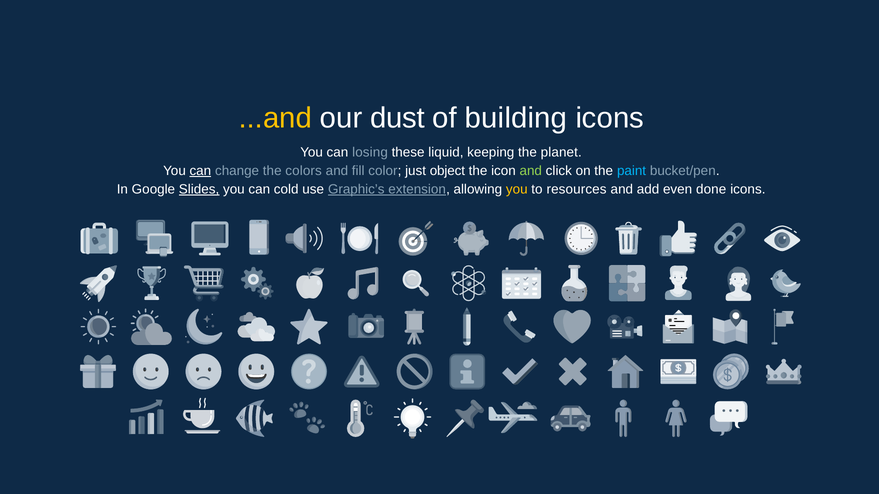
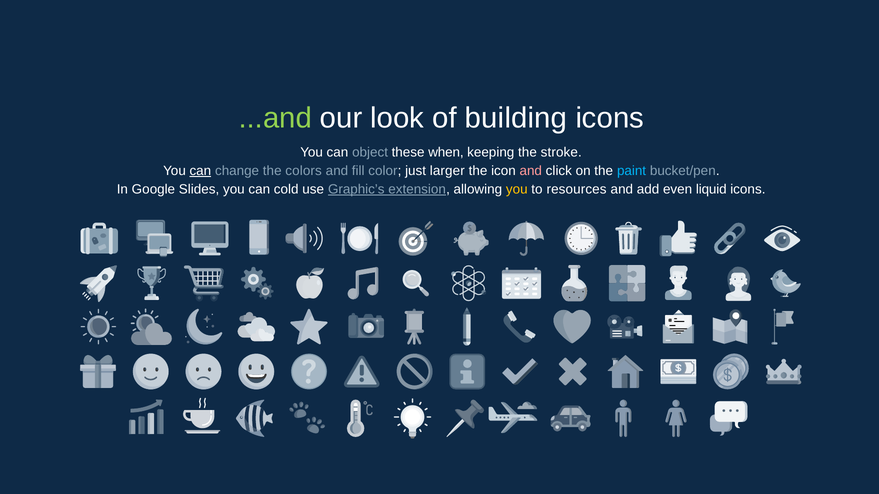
...and colour: yellow -> light green
dust: dust -> look
losing: losing -> object
liquid: liquid -> when
planet: planet -> stroke
object: object -> larger
and at (531, 171) colour: light green -> pink
Slides underline: present -> none
done: done -> liquid
